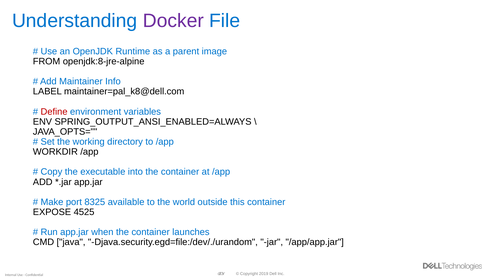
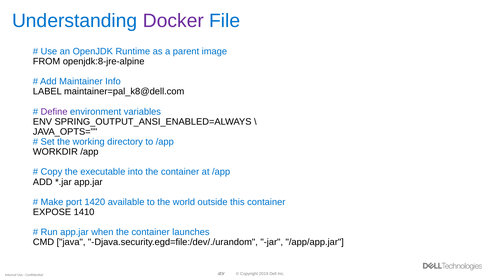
Define colour: red -> purple
8325: 8325 -> 1420
4525: 4525 -> 1410
